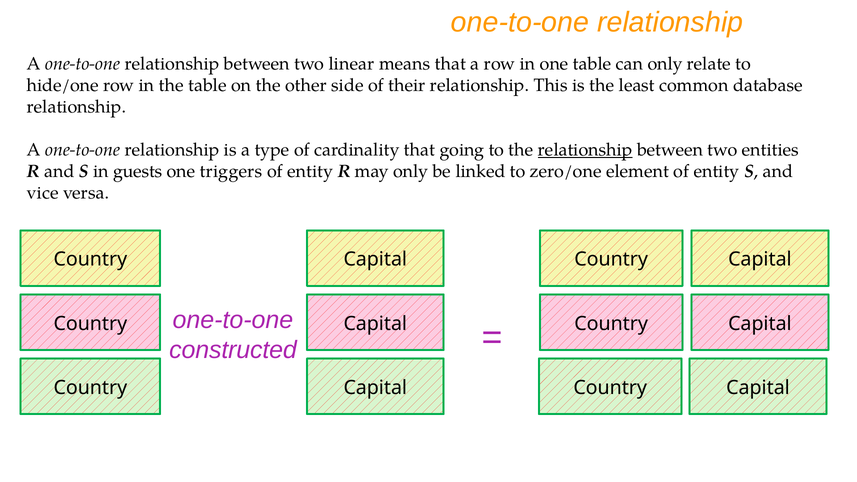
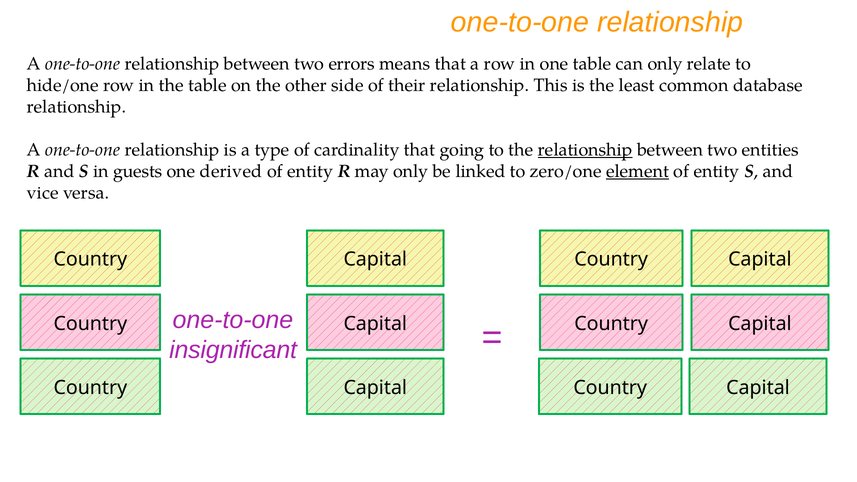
linear: linear -> errors
triggers: triggers -> derived
element underline: none -> present
constructed: constructed -> insignificant
